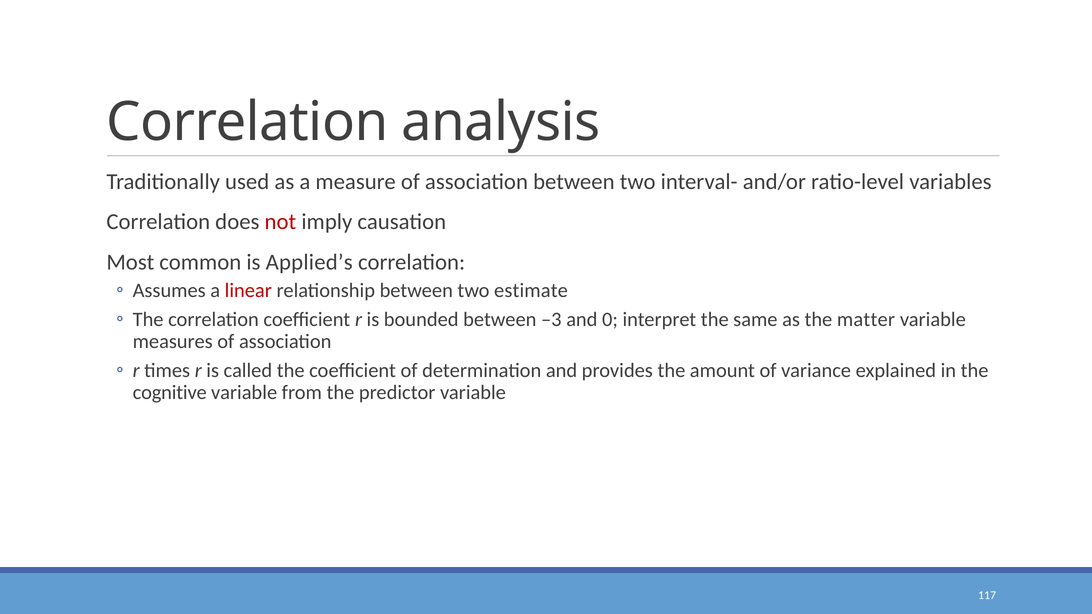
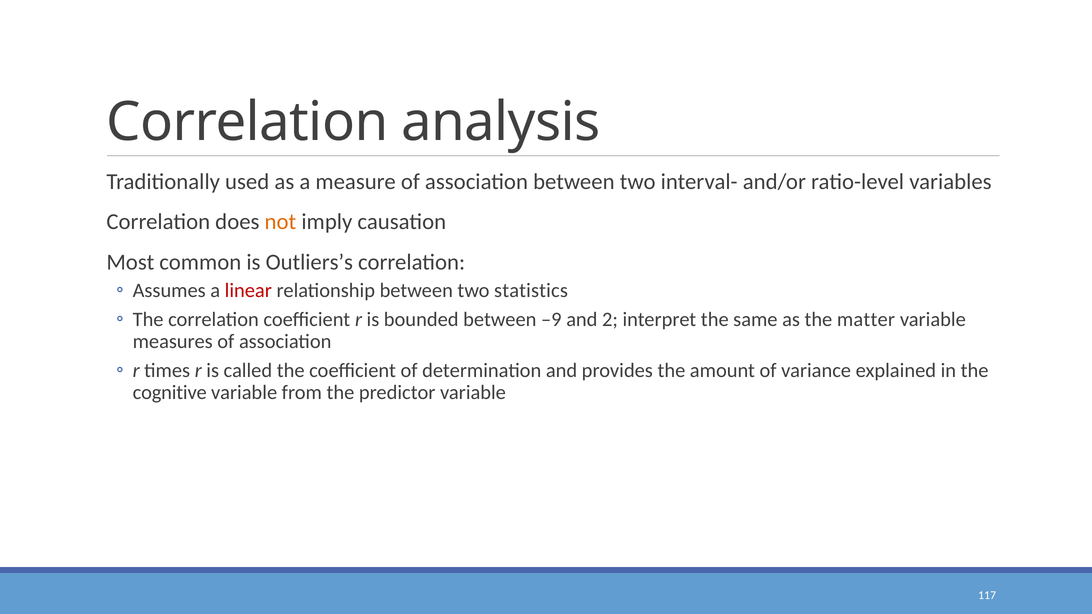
not colour: red -> orange
Applied’s: Applied’s -> Outliers’s
estimate: estimate -> statistics
–3: –3 -> –9
0: 0 -> 2
